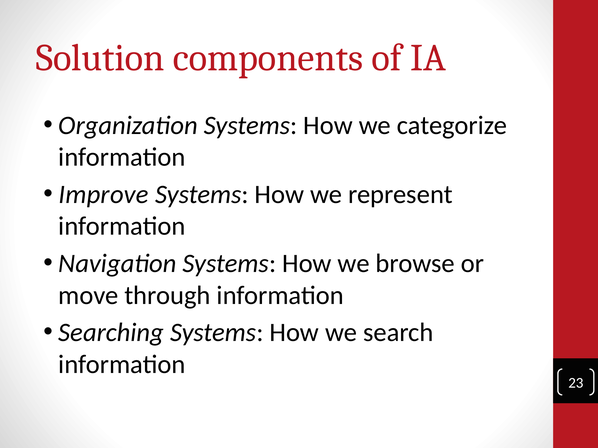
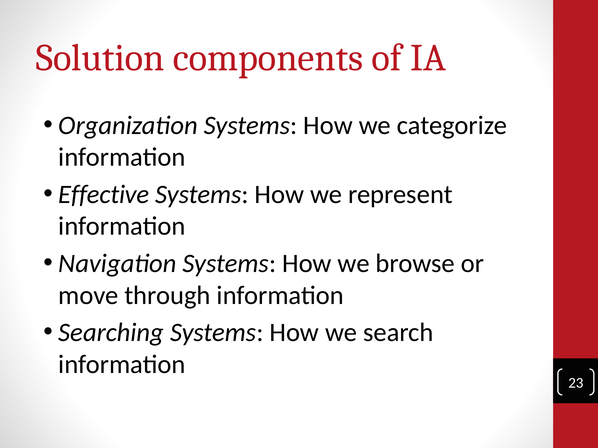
Improve: Improve -> Effective
